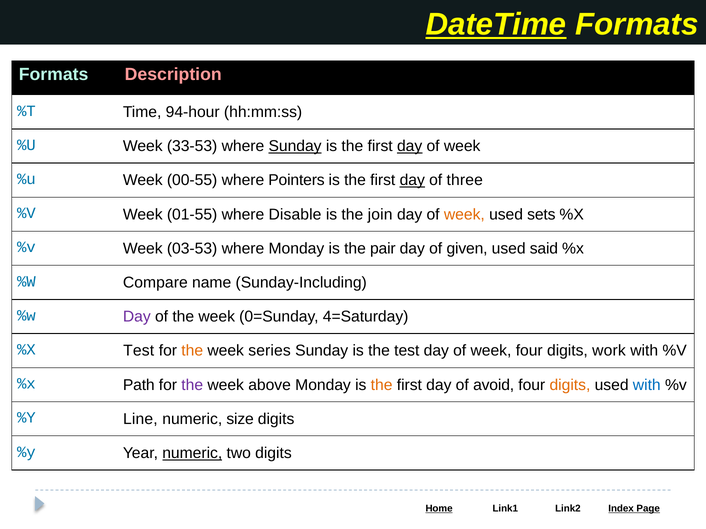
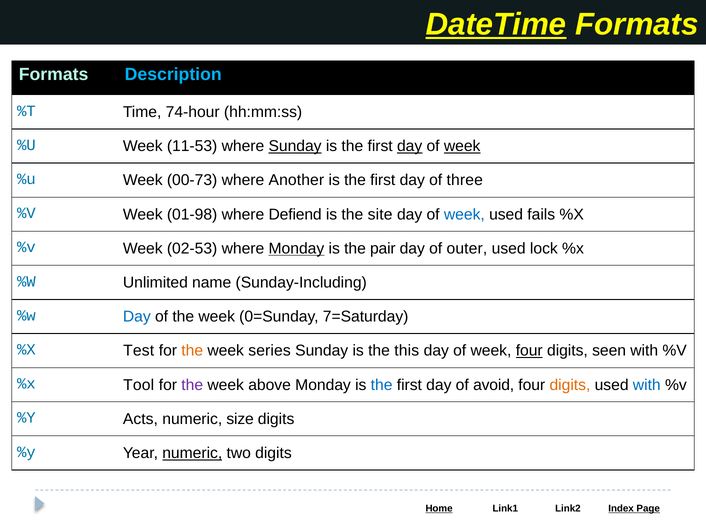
Description colour: pink -> light blue
94-hour: 94-hour -> 74-hour
33-53: 33-53 -> 11-53
week at (462, 146) underline: none -> present
00-55: 00-55 -> 00-73
Pointers: Pointers -> Another
day at (412, 180) underline: present -> none
01-55: 01-55 -> 01-98
Disable: Disable -> Defiend
join: join -> site
week at (464, 215) colour: orange -> blue
sets: sets -> fails
03-53: 03-53 -> 02-53
Monday at (296, 249) underline: none -> present
given: given -> outer
said: said -> lock
Compare: Compare -> Unlimited
Day at (137, 317) colour: purple -> blue
4=Saturday: 4=Saturday -> 7=Saturday
the test: test -> this
four at (529, 351) underline: none -> present
work: work -> seen
Path: Path -> Tool
the at (382, 385) colour: orange -> blue
Line: Line -> Acts
